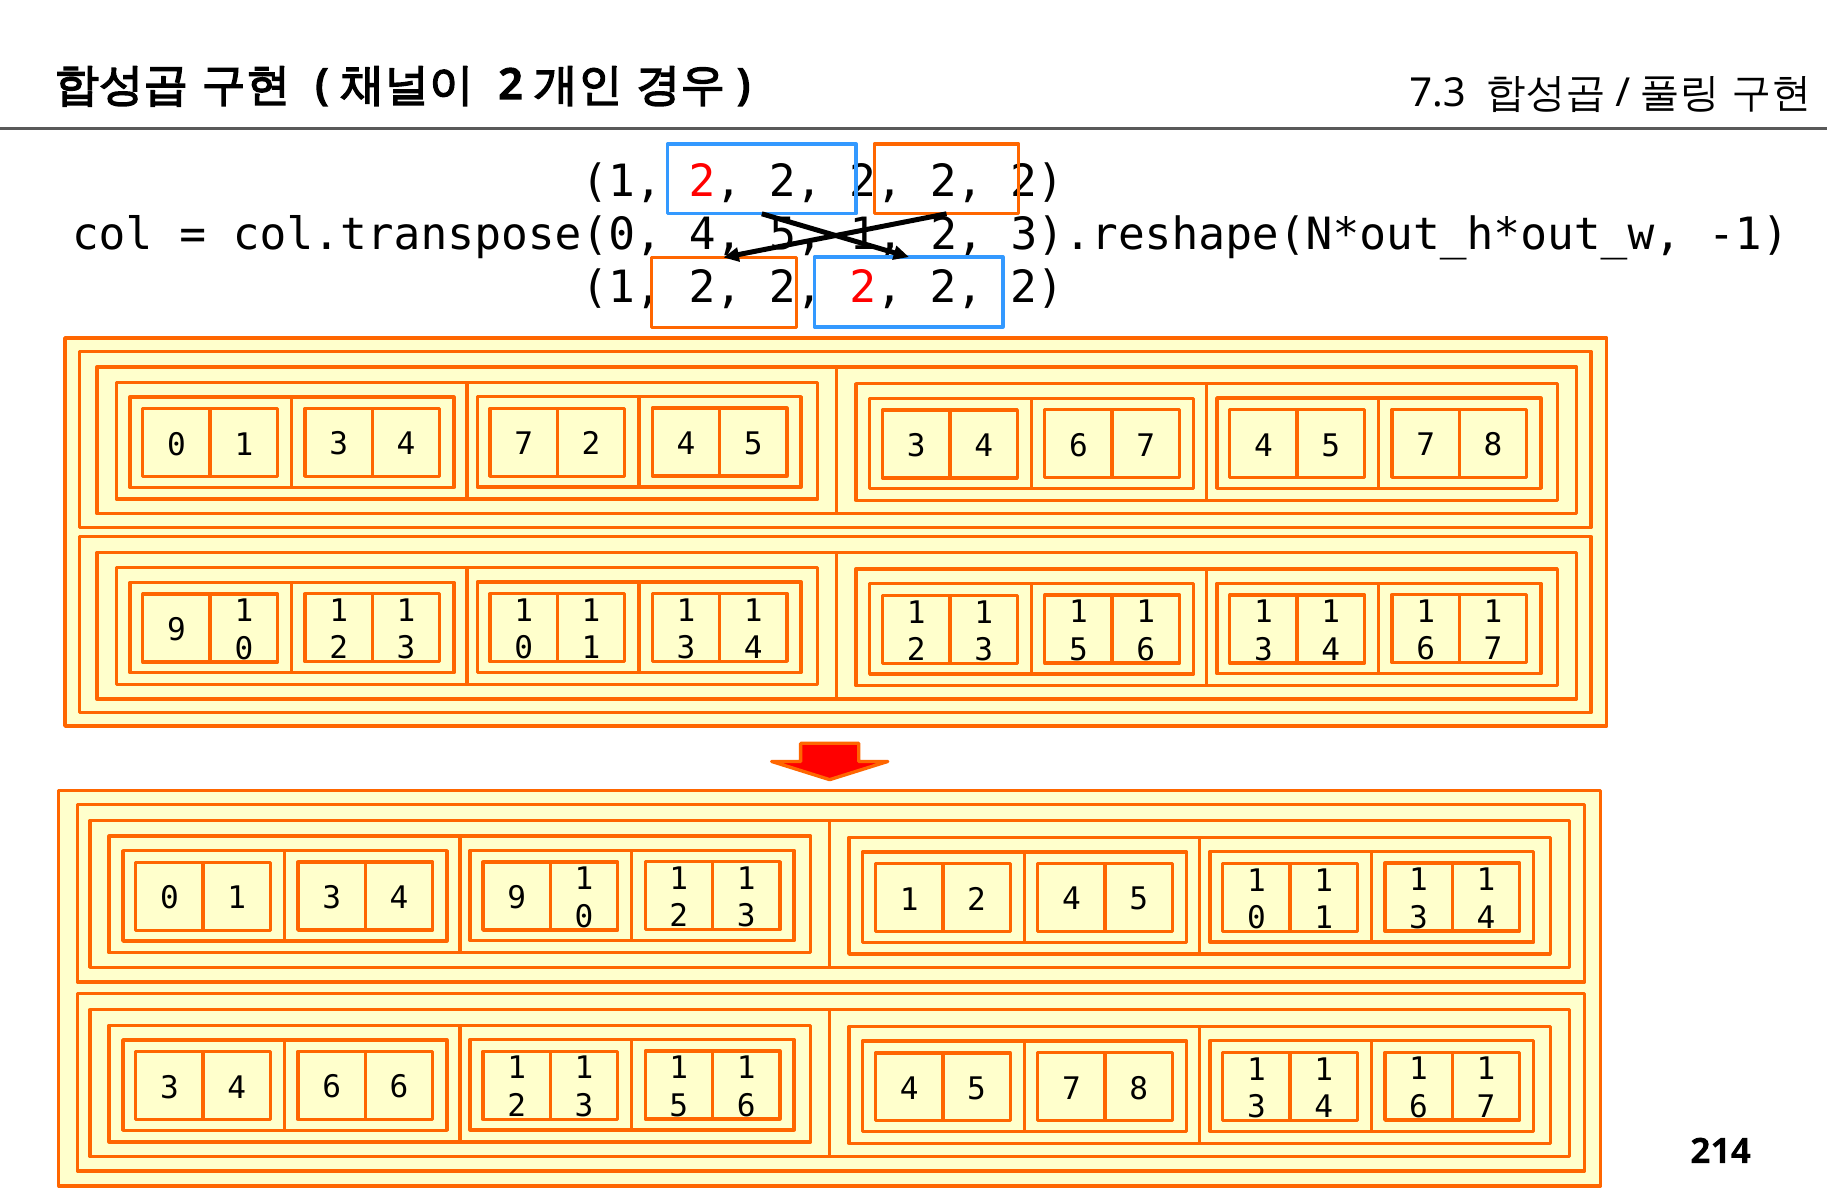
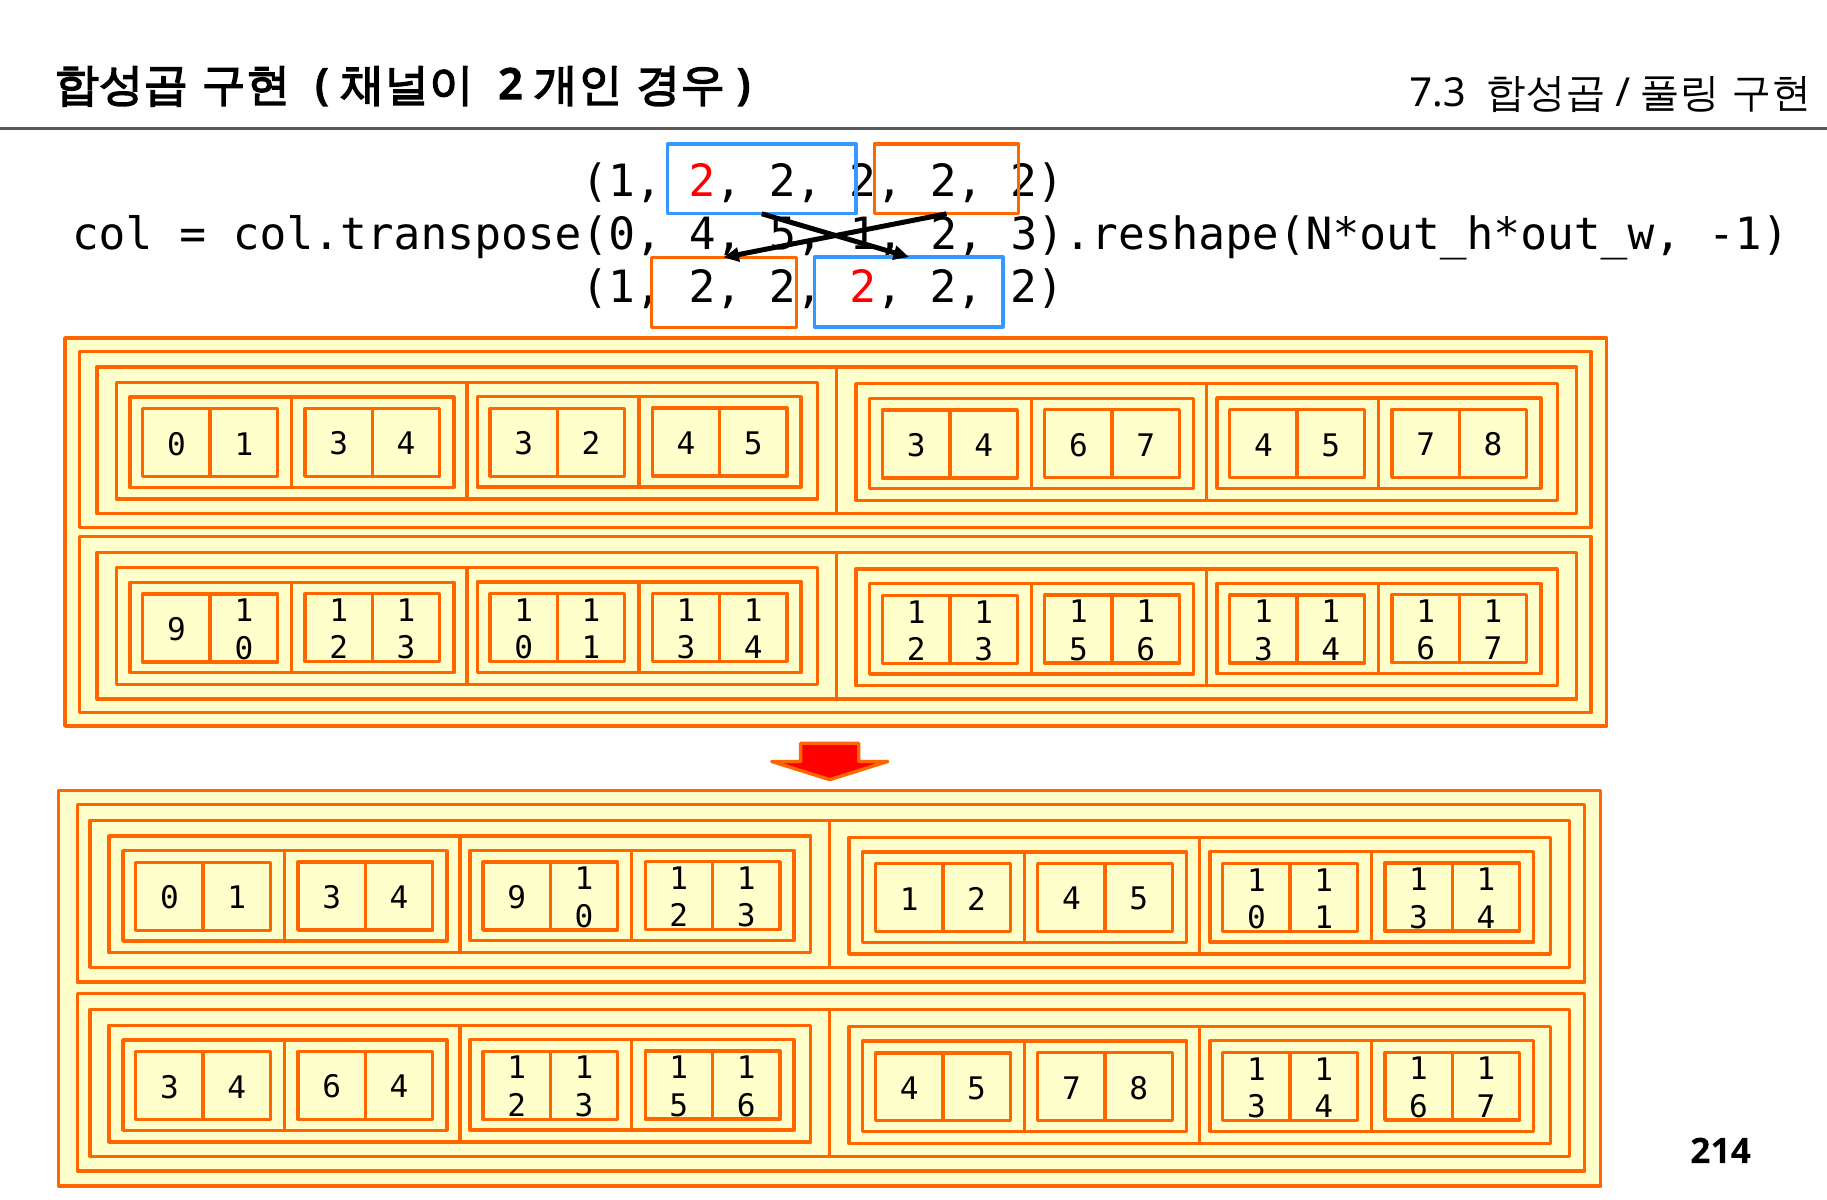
3 4 7: 7 -> 3
4 6 6: 6 -> 4
